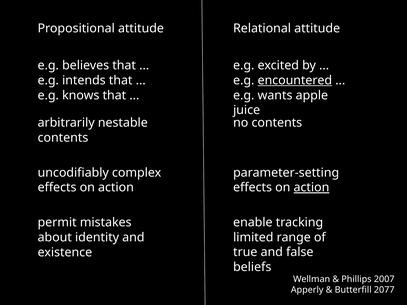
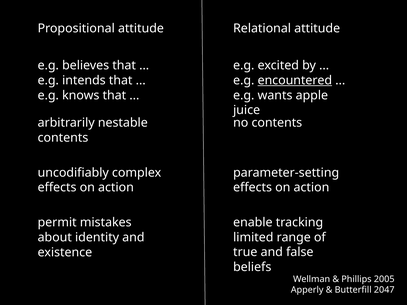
action at (311, 188) underline: present -> none
2007: 2007 -> 2005
2077: 2077 -> 2047
